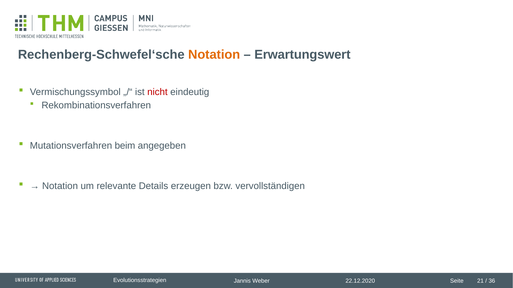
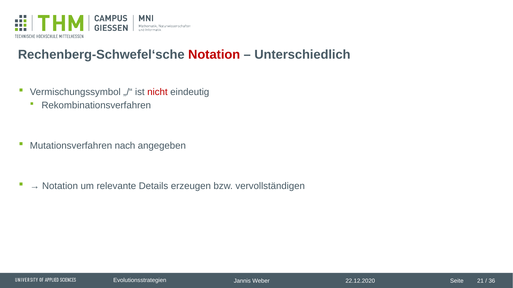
Notation at (214, 55) colour: orange -> red
Erwartungswert: Erwartungswert -> Unterschiedlich
beim: beim -> nach
